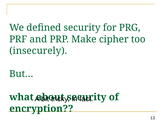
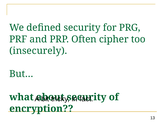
Make: Make -> Often
